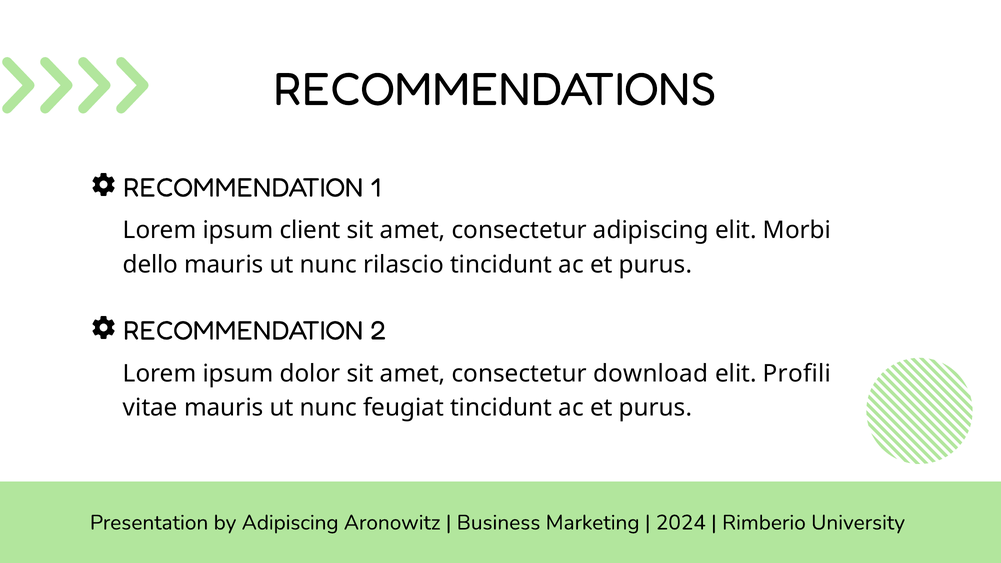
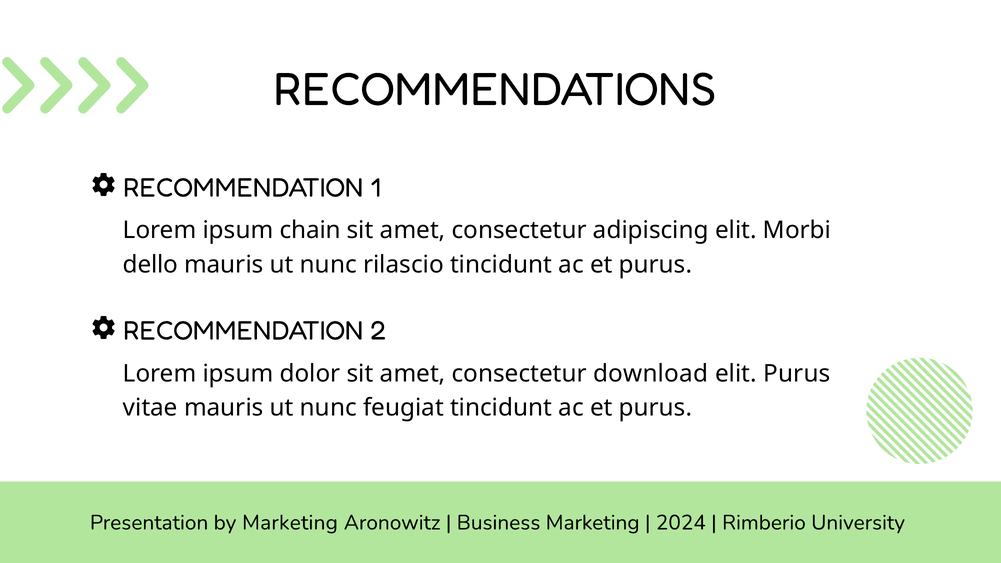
client: client -> chain
elit Profili: Profili -> Purus
by Adipiscing: Adipiscing -> Marketing
